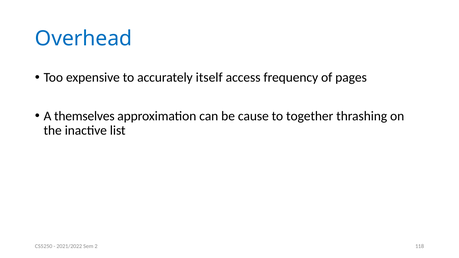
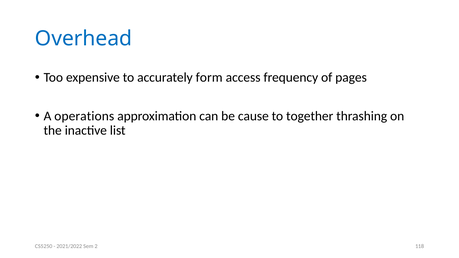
itself: itself -> form
themselves: themselves -> operations
